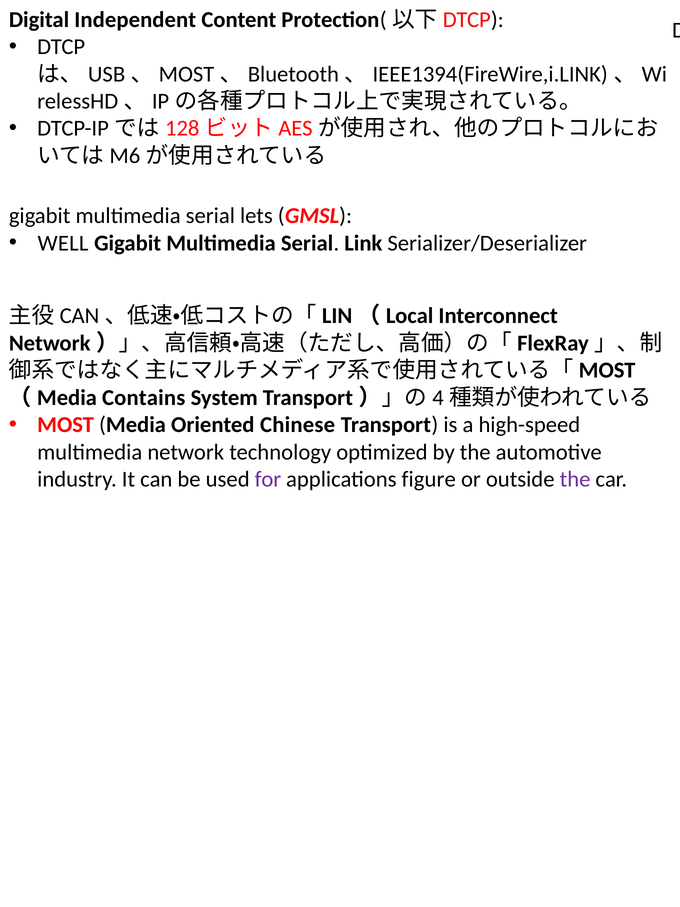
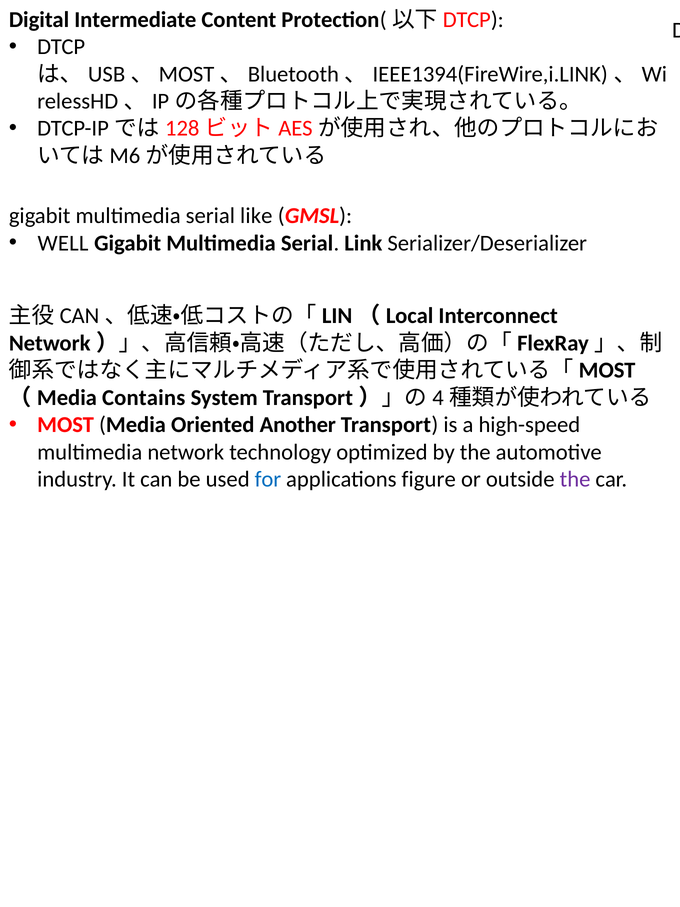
Independent: Independent -> Intermediate
lets: lets -> like
Chinese: Chinese -> Another
for colour: purple -> blue
